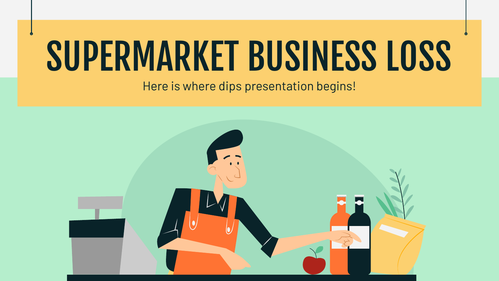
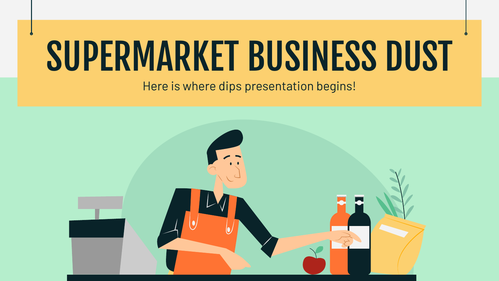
LOSS: LOSS -> DUST
